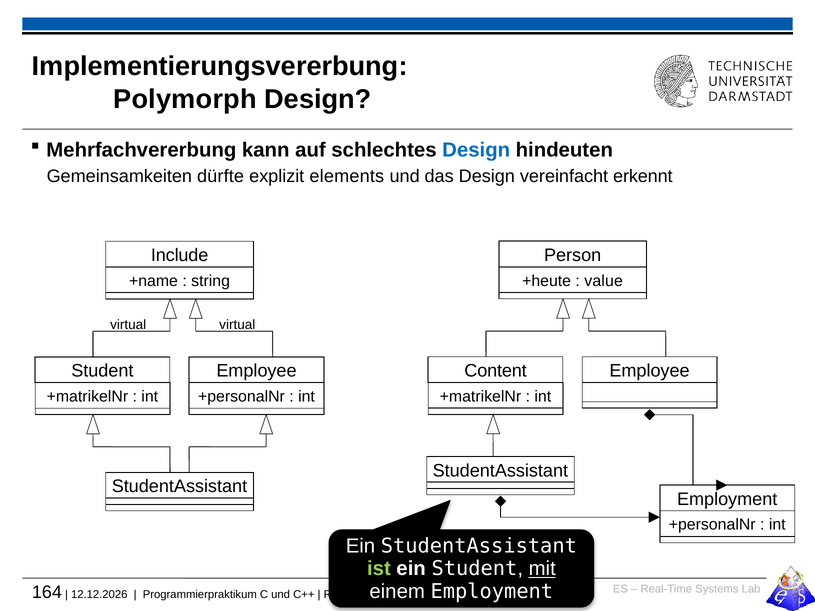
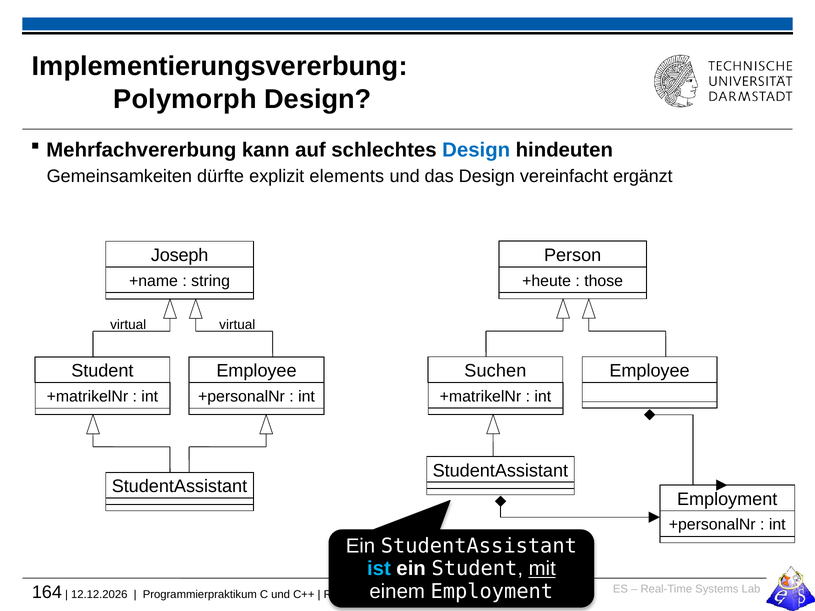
erkennt: erkennt -> ergänzt
Include: Include -> Joseph
value: value -> those
Content: Content -> Suchen
ist colour: light green -> light blue
